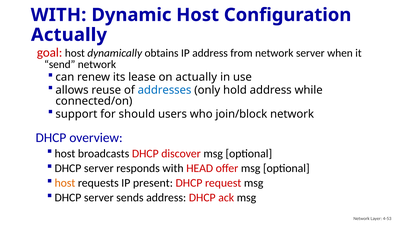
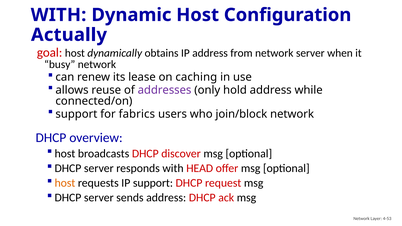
send: send -> busy
on actually: actually -> caching
addresses colour: blue -> purple
should: should -> fabrics
IP present: present -> support
